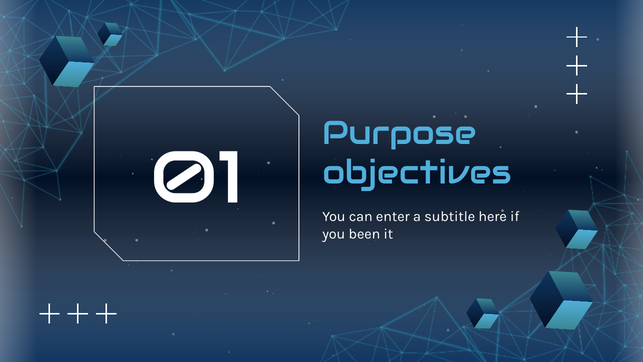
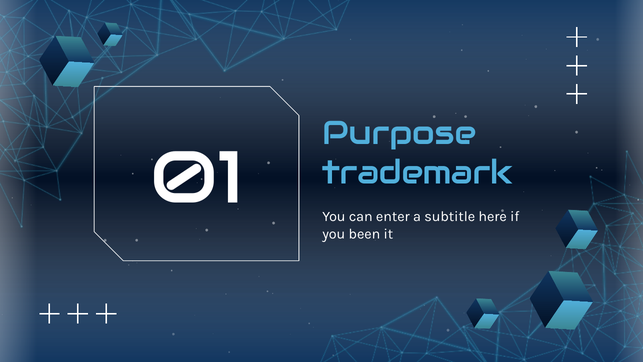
objectives: objectives -> trademark
